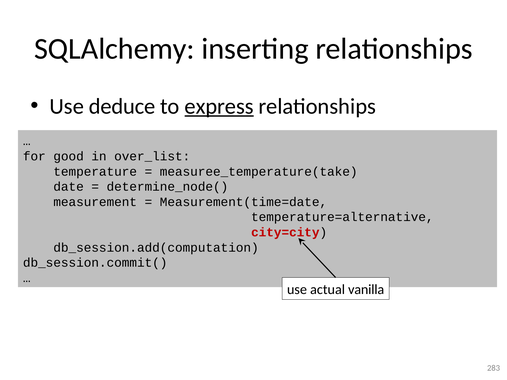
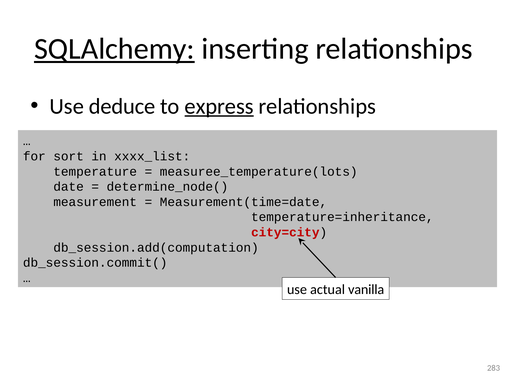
SQLAlchemy underline: none -> present
good: good -> sort
over_list: over_list -> xxxx_list
measuree_temperature(take: measuree_temperature(take -> measuree_temperature(lots
temperature=alternative: temperature=alternative -> temperature=inheritance
